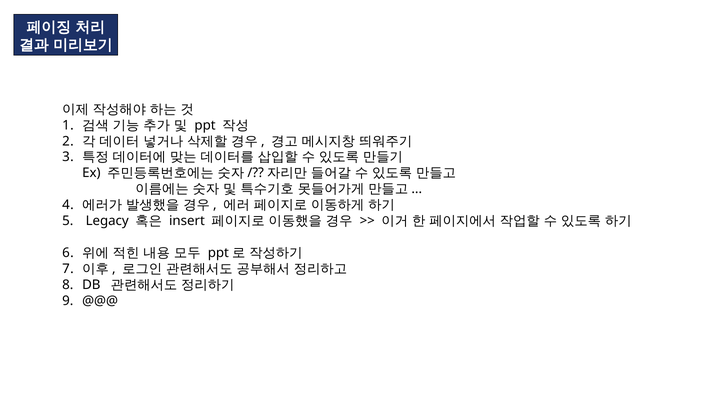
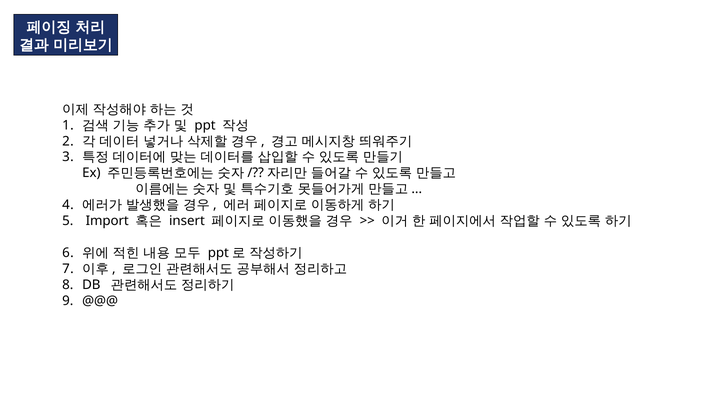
Legacy: Legacy -> Import
